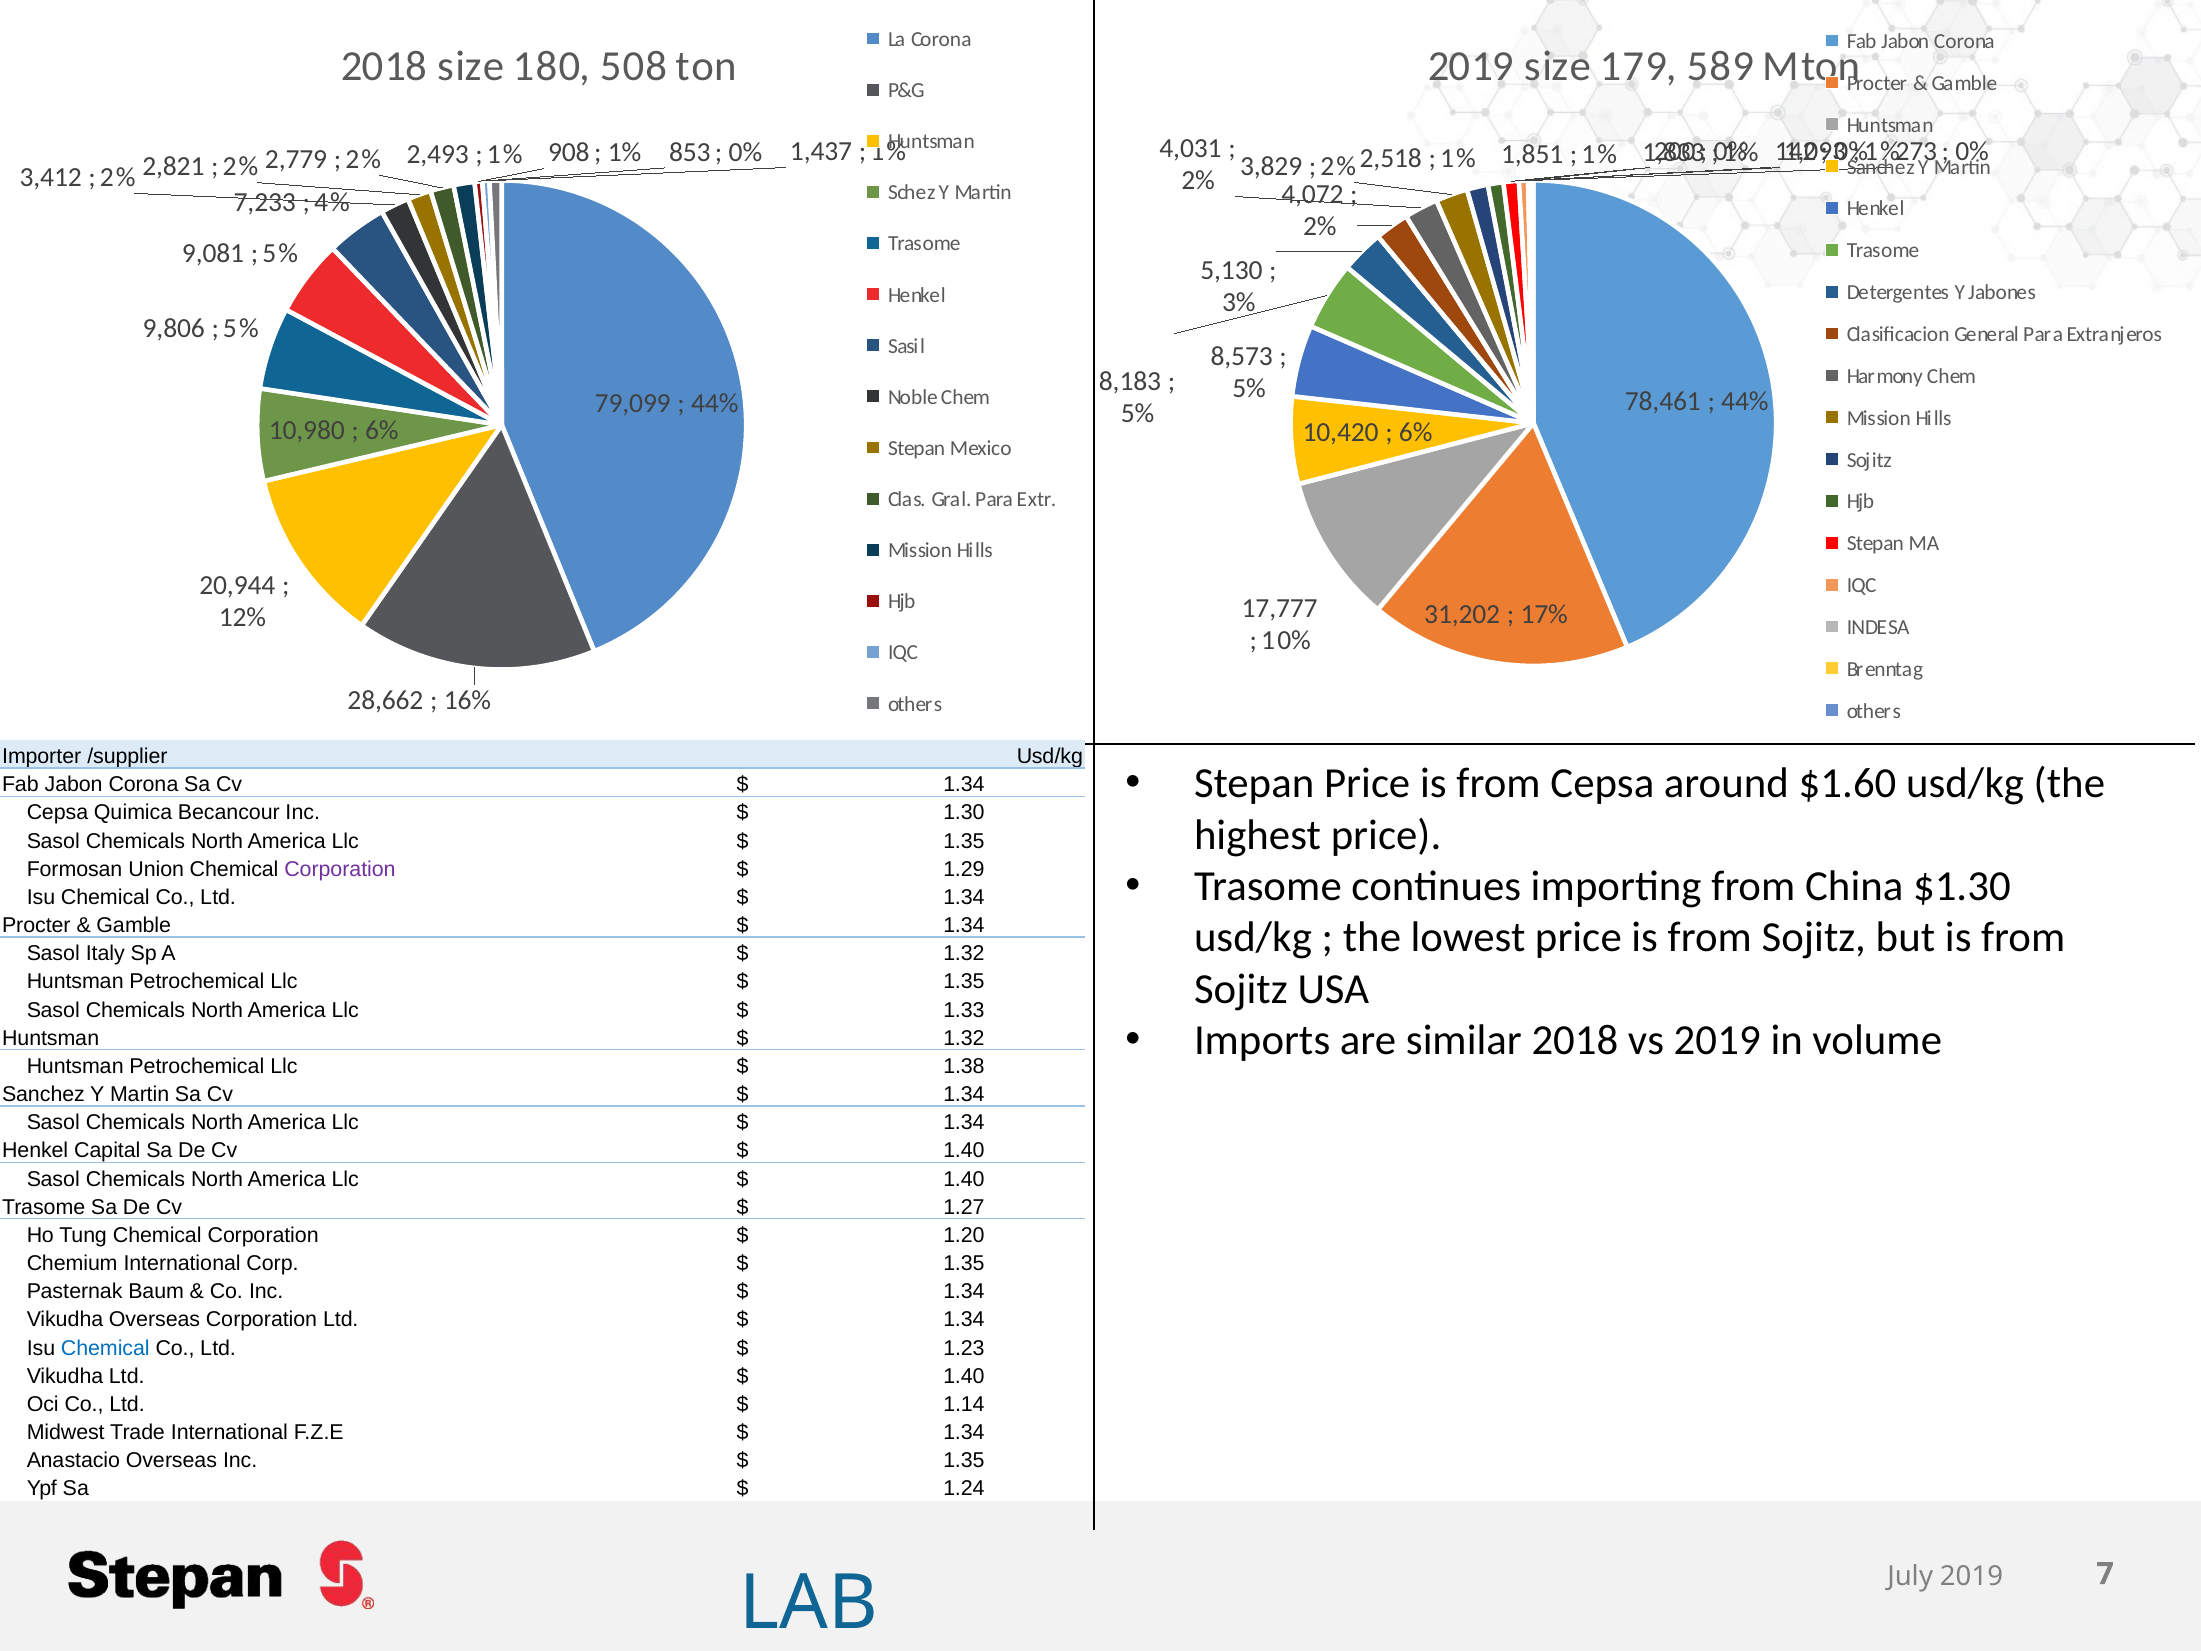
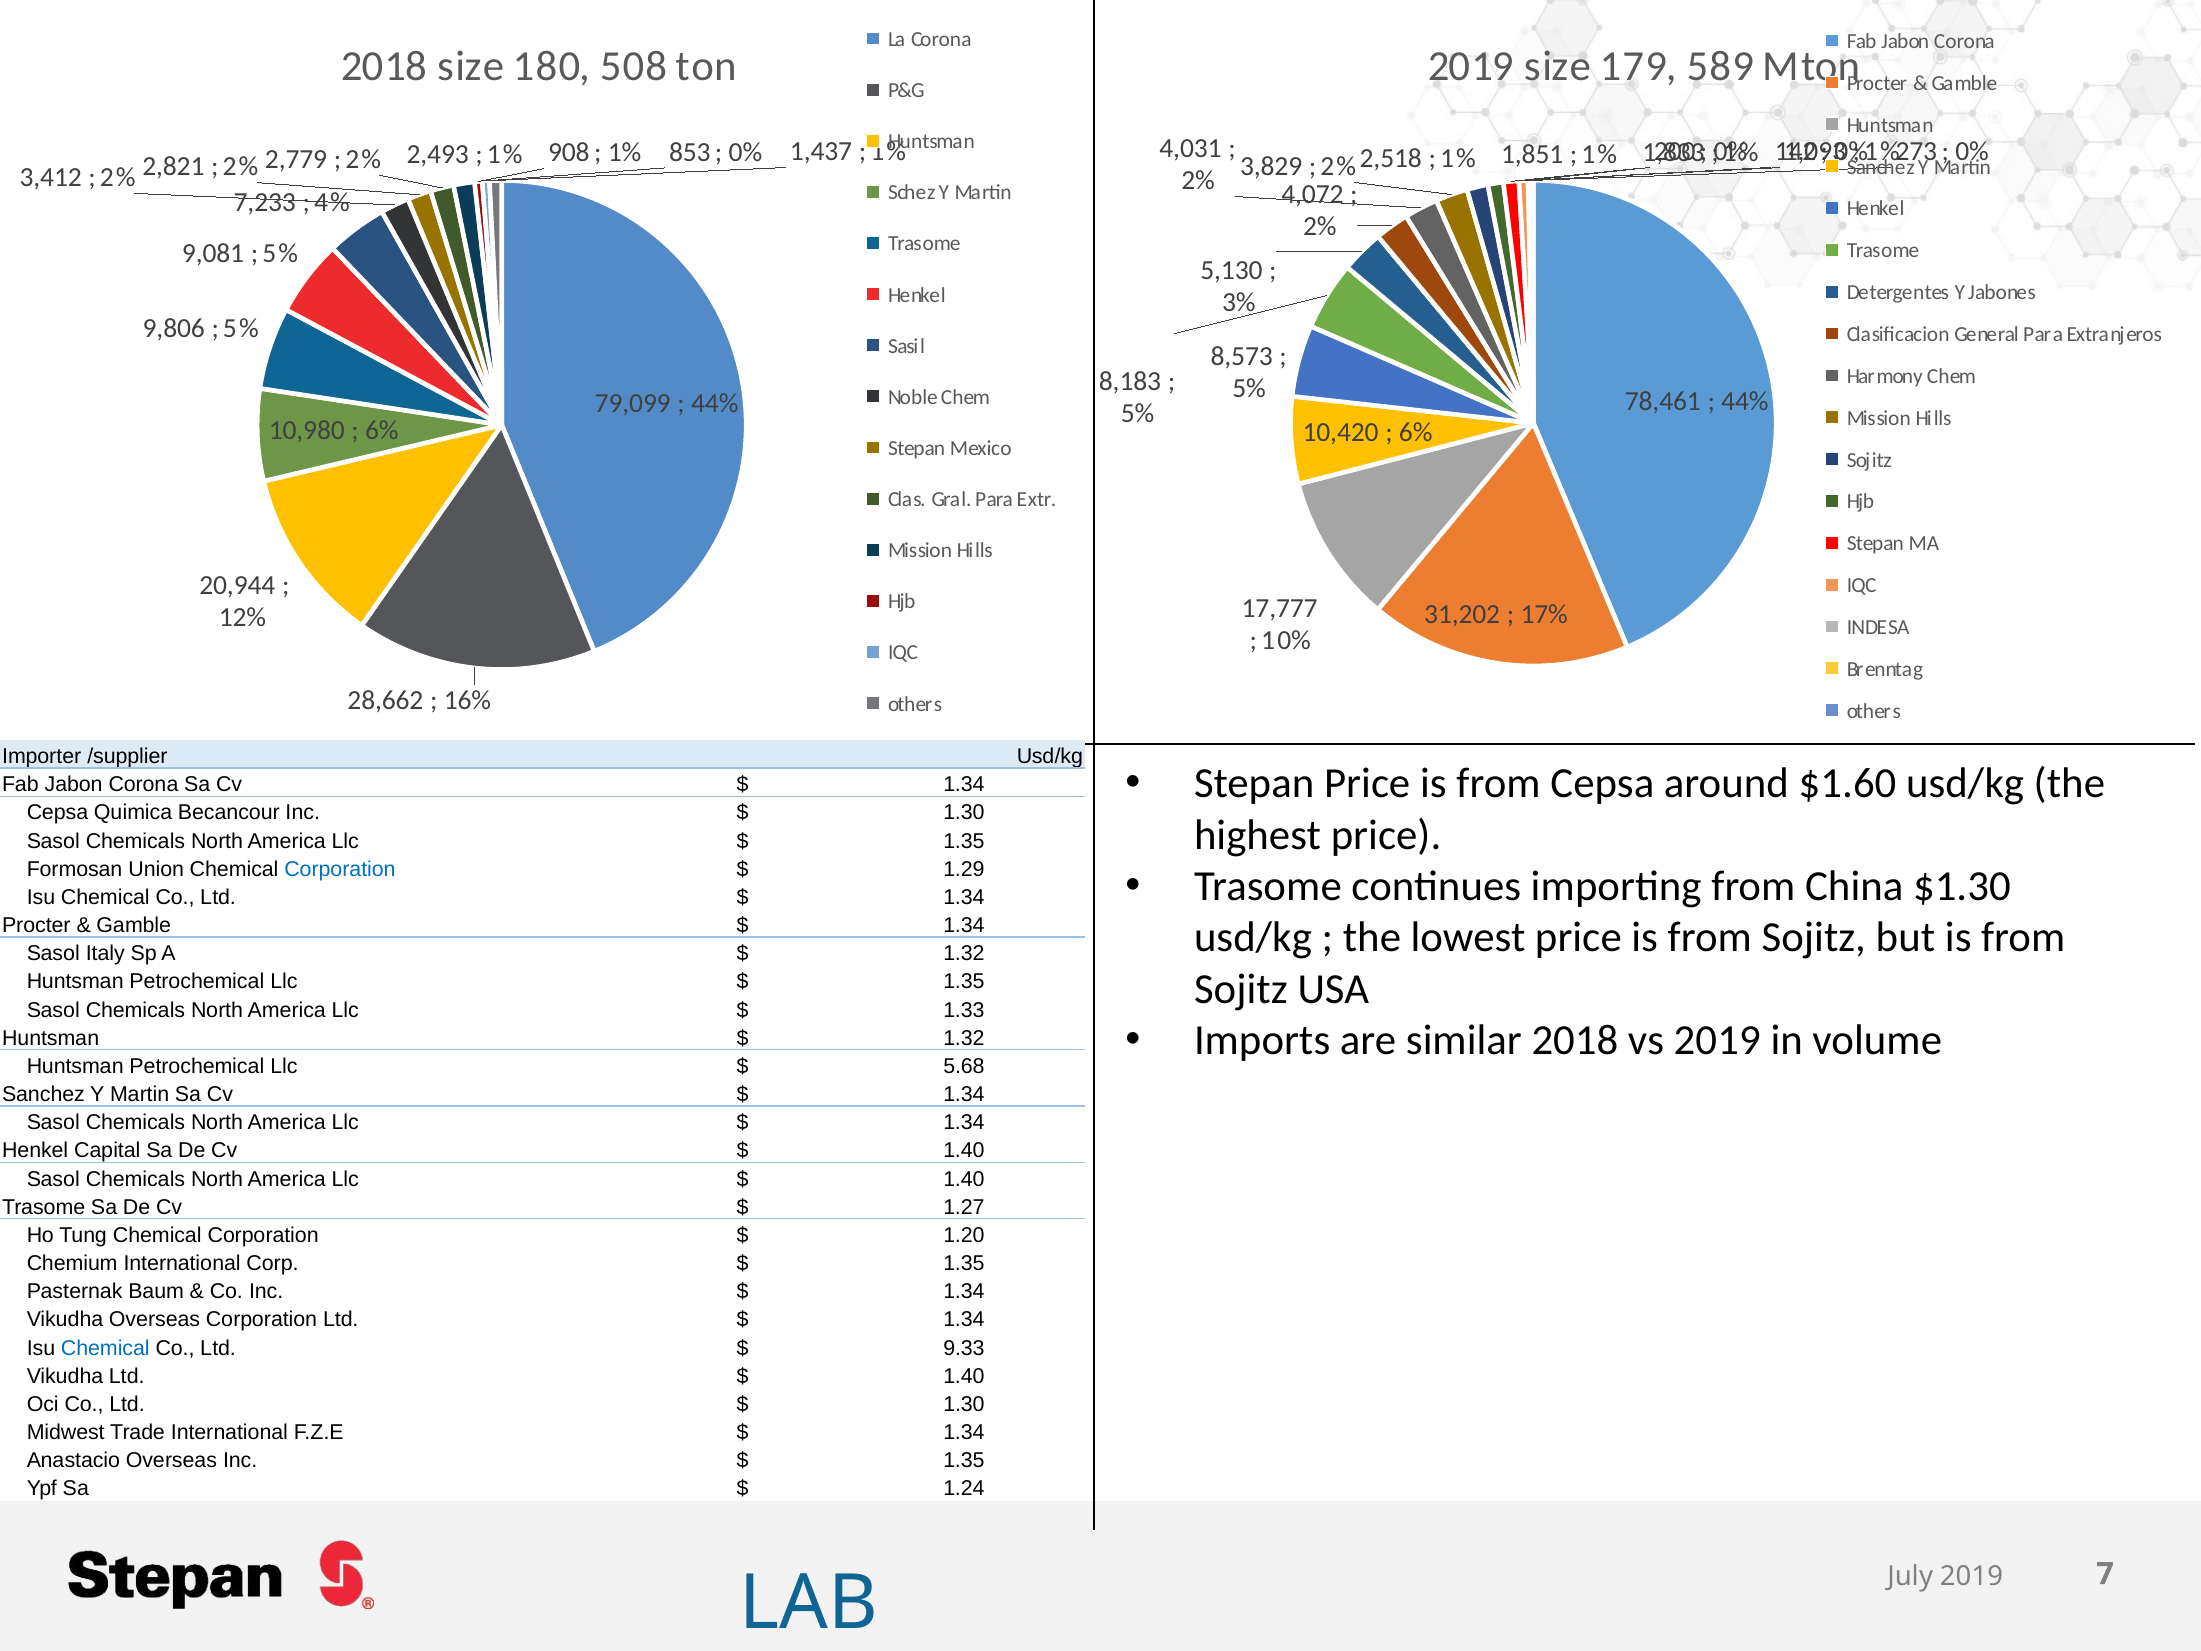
Corporation at (340, 869) colour: purple -> blue
1.38: 1.38 -> 5.68
1.23: 1.23 -> 9.33
1.14 at (964, 1404): 1.14 -> 1.30
